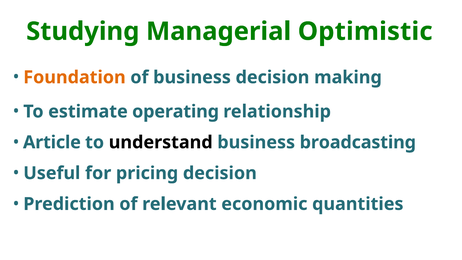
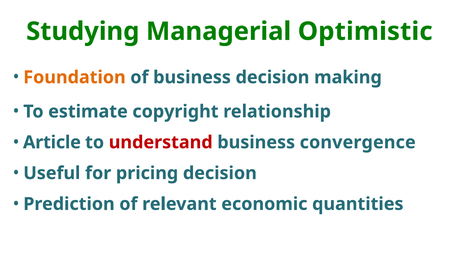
operating: operating -> copyright
understand colour: black -> red
broadcasting: broadcasting -> convergence
